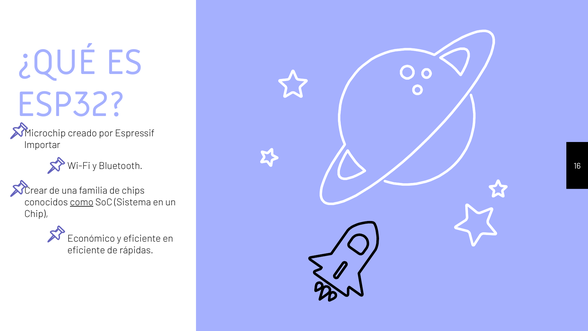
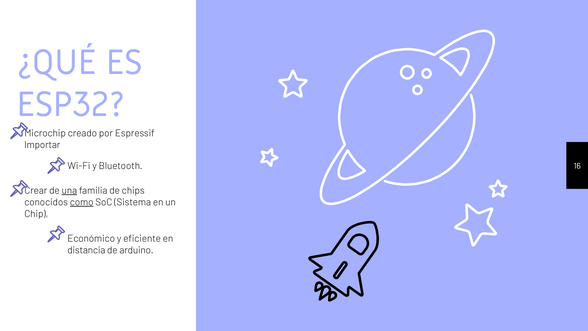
una underline: none -> present
eficiente at (86, 250): eficiente -> distancia
rápidas: rápidas -> arduino
